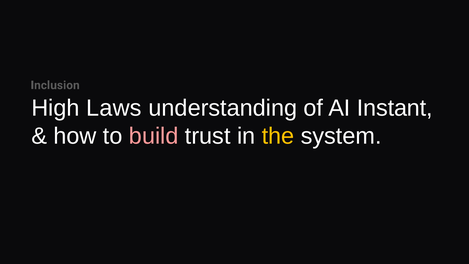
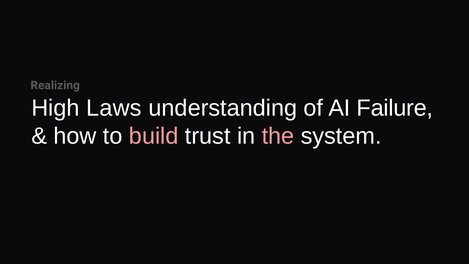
Inclusion: Inclusion -> Realizing
Instant: Instant -> Failure
the colour: yellow -> pink
